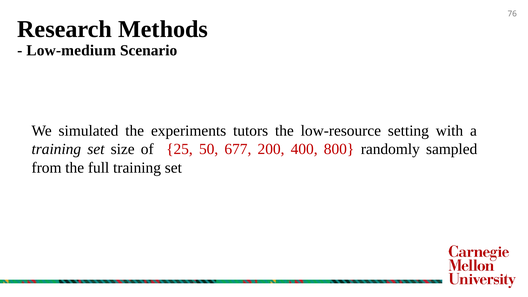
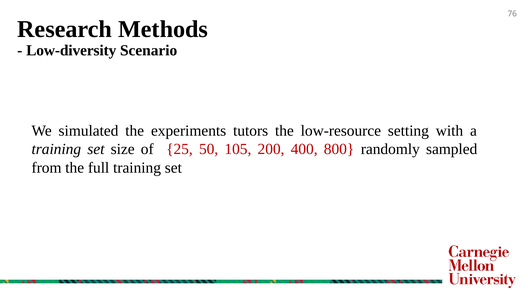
Low-medium: Low-medium -> Low-diversity
677: 677 -> 105
